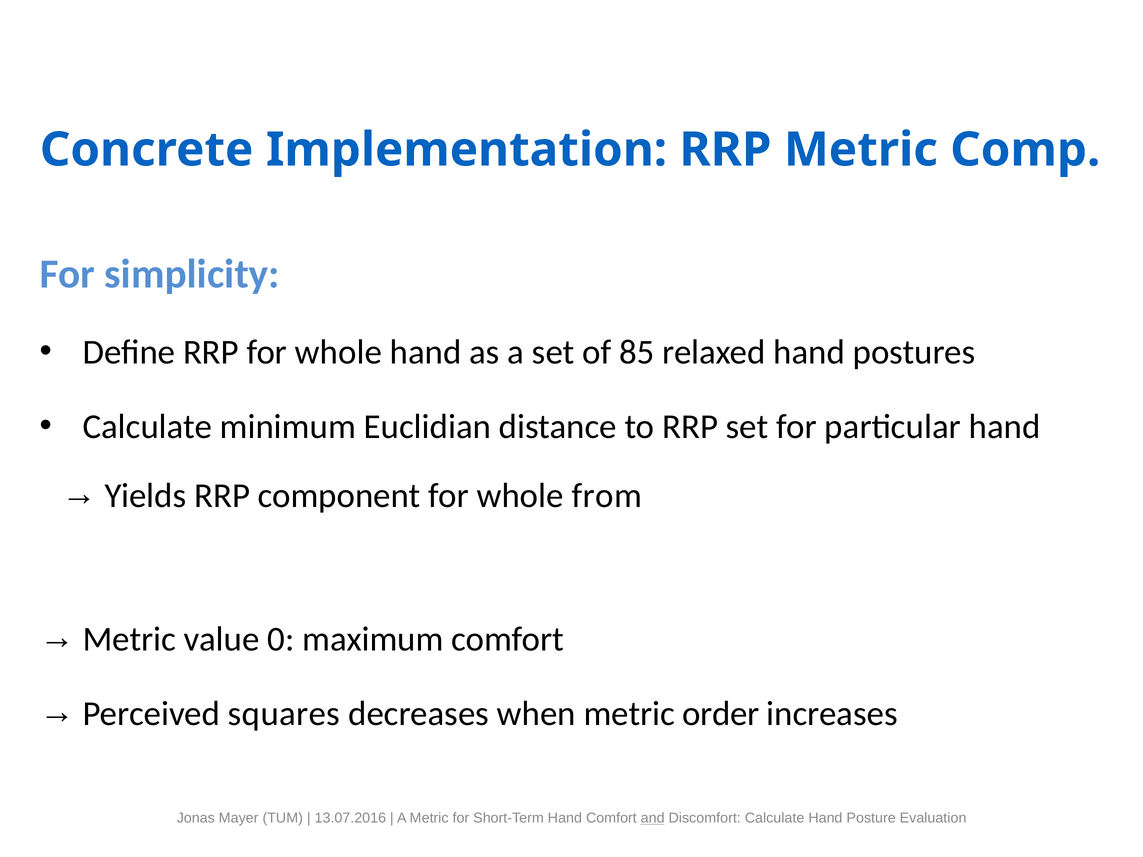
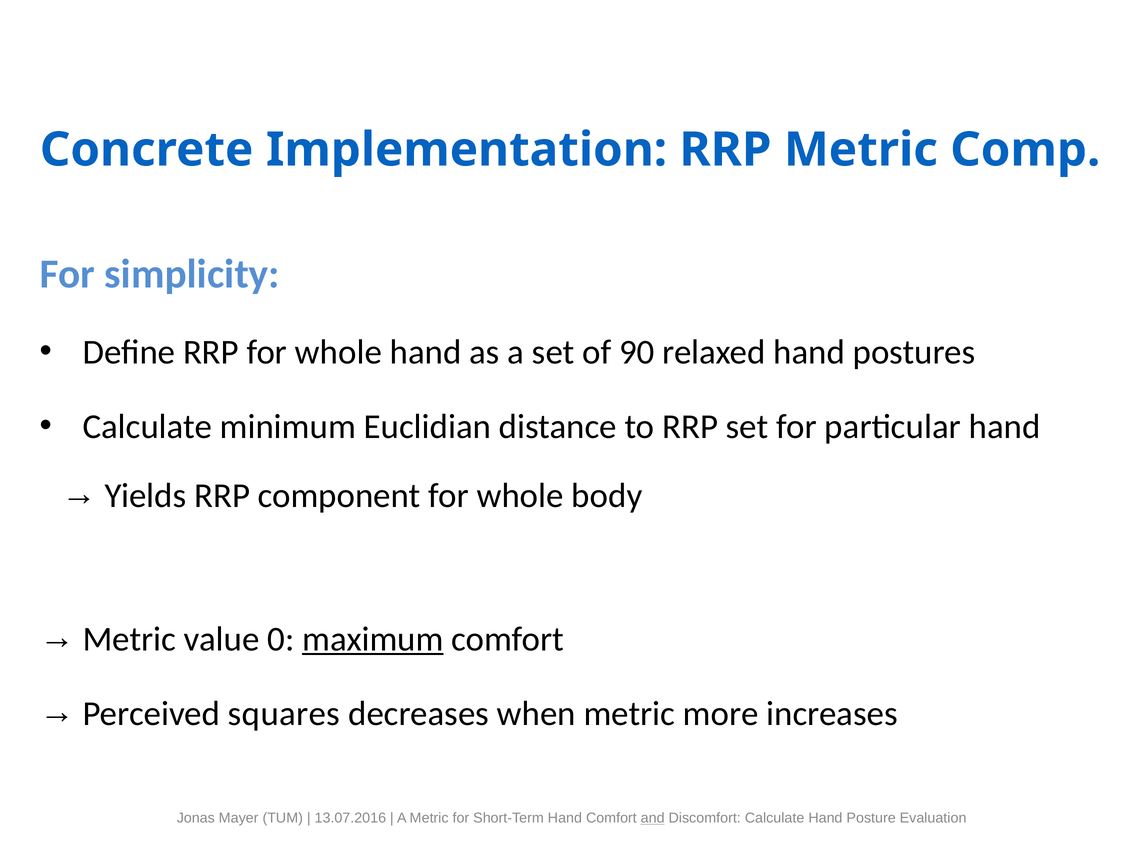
85: 85 -> 90
from: from -> body
maximum underline: none -> present
order: order -> more
